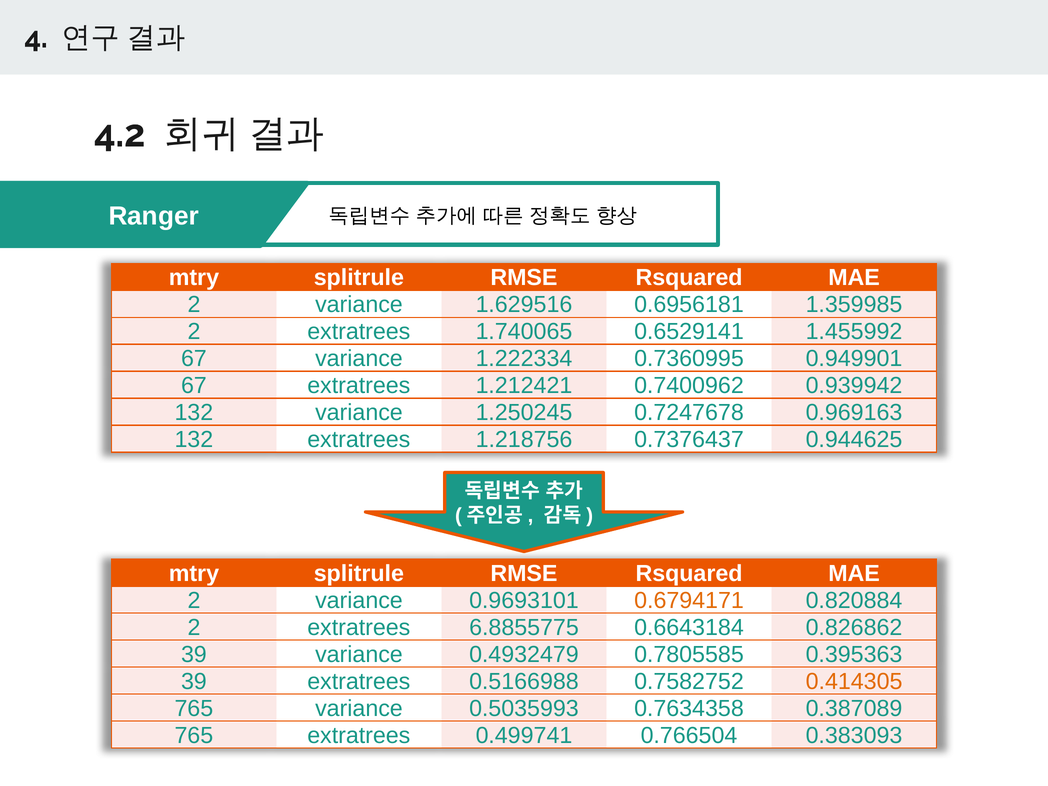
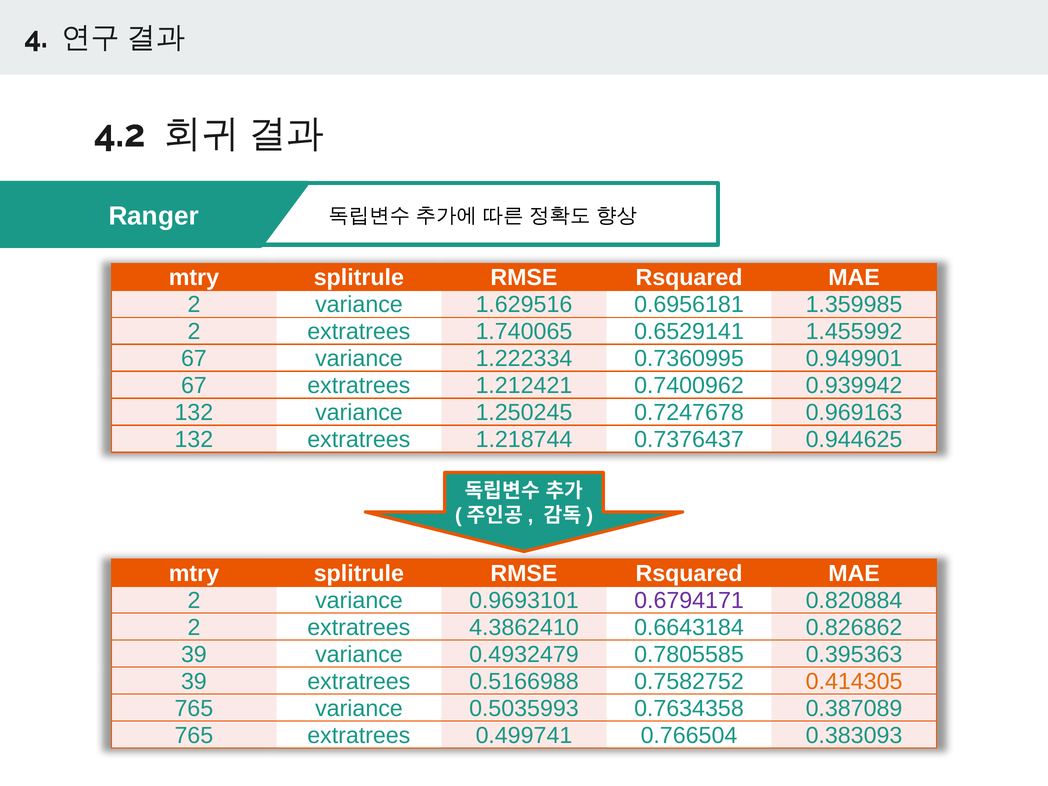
1.218756: 1.218756 -> 1.218744
0.6794171 colour: orange -> purple
6.8855775: 6.8855775 -> 4.3862410
